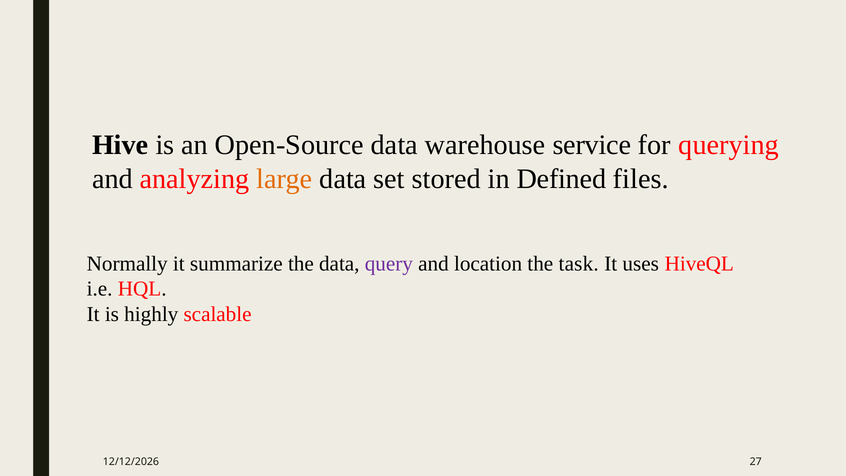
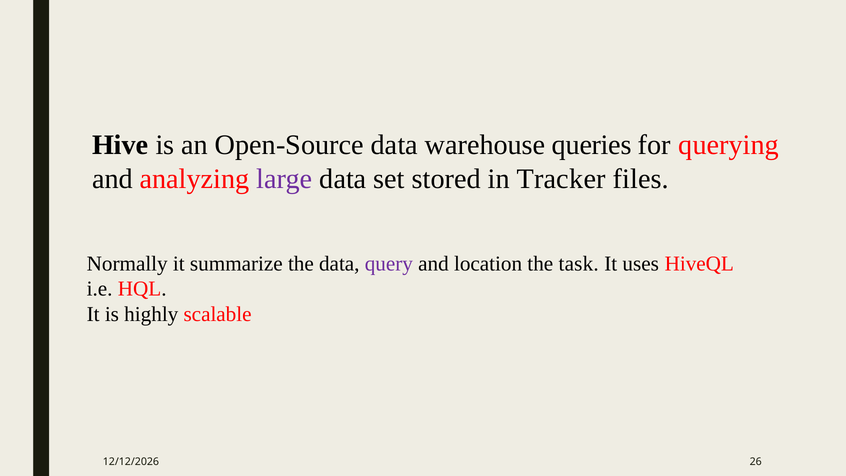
service: service -> queries
large colour: orange -> purple
Defined: Defined -> Tracker
27: 27 -> 26
